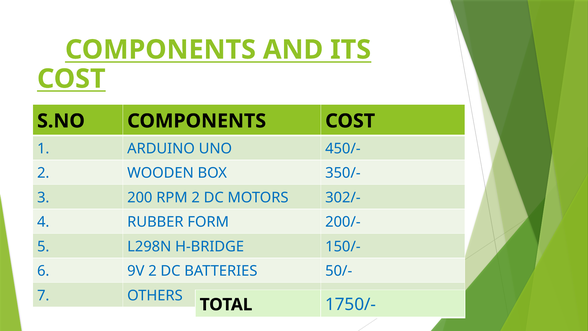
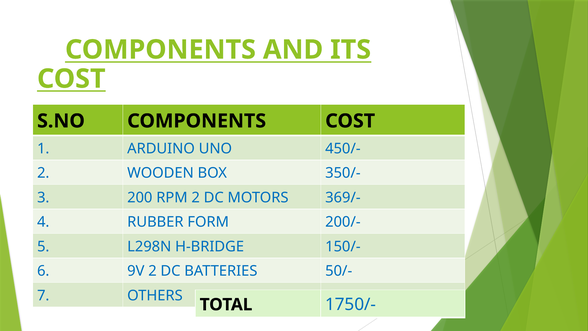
302/-: 302/- -> 369/-
